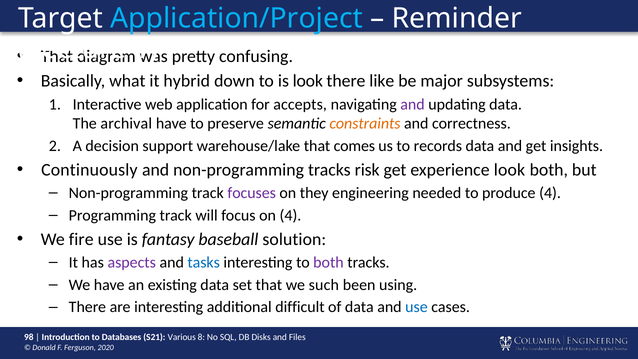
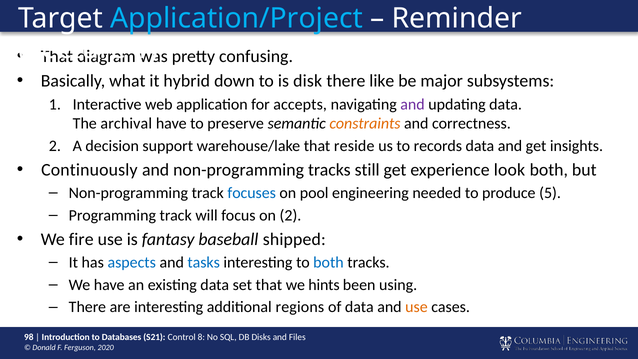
is look: look -> disk
comes: comes -> reside
risk: risk -> still
focuses colour: purple -> blue
they: they -> pool
produce 4: 4 -> 5
on 4: 4 -> 2
solution: solution -> shipped
aspects colour: purple -> blue
both at (328, 262) colour: purple -> blue
such: such -> hints
difficult: difficult -> regions
use at (416, 307) colour: blue -> orange
Various: Various -> Control
